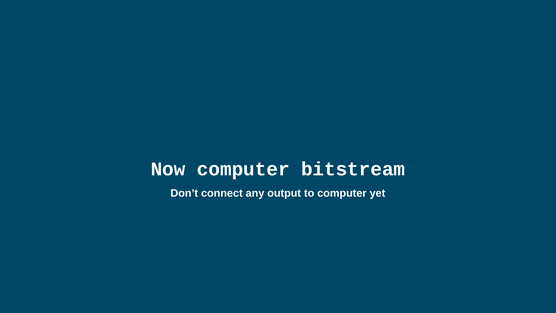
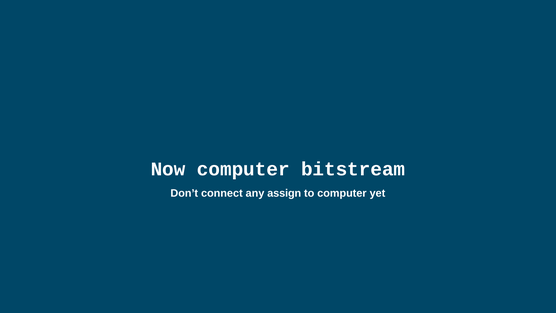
output: output -> assign
